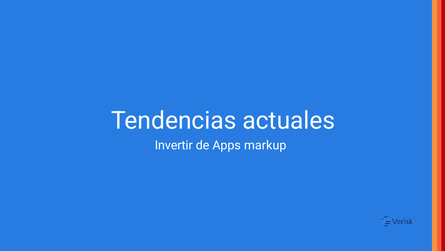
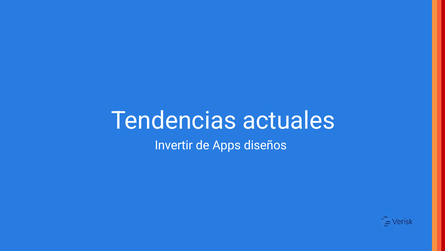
markup: markup -> diseños
